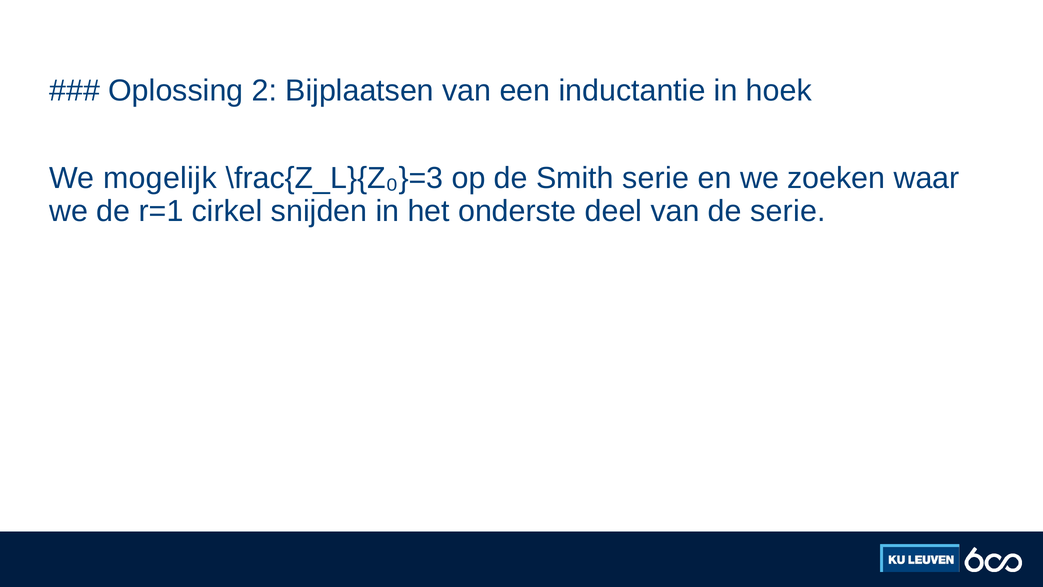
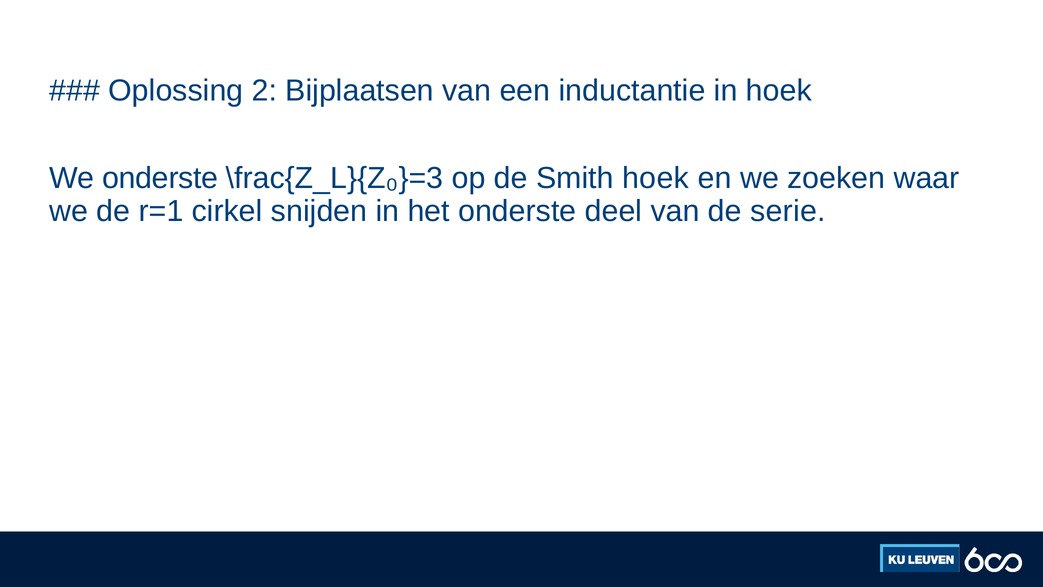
We mogelijk: mogelijk -> onderste
Smith serie: serie -> hoek
